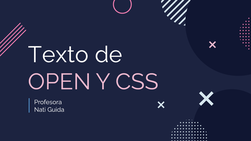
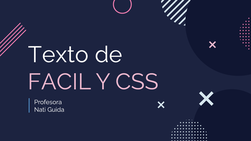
OPEN: OPEN -> FACIL
